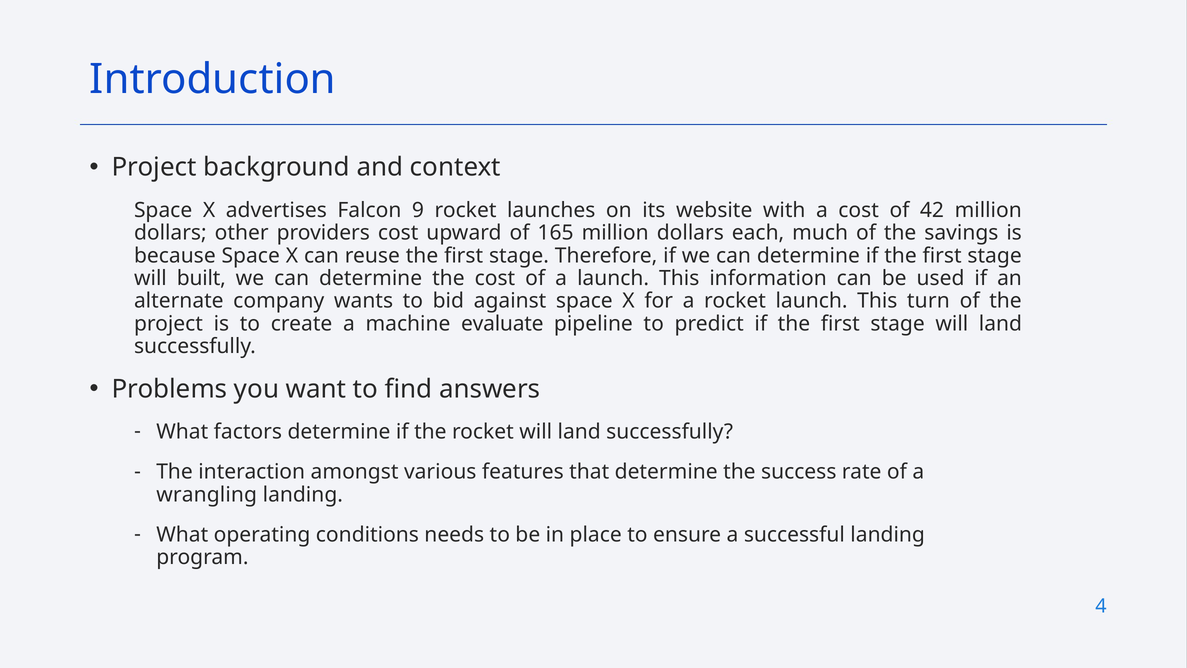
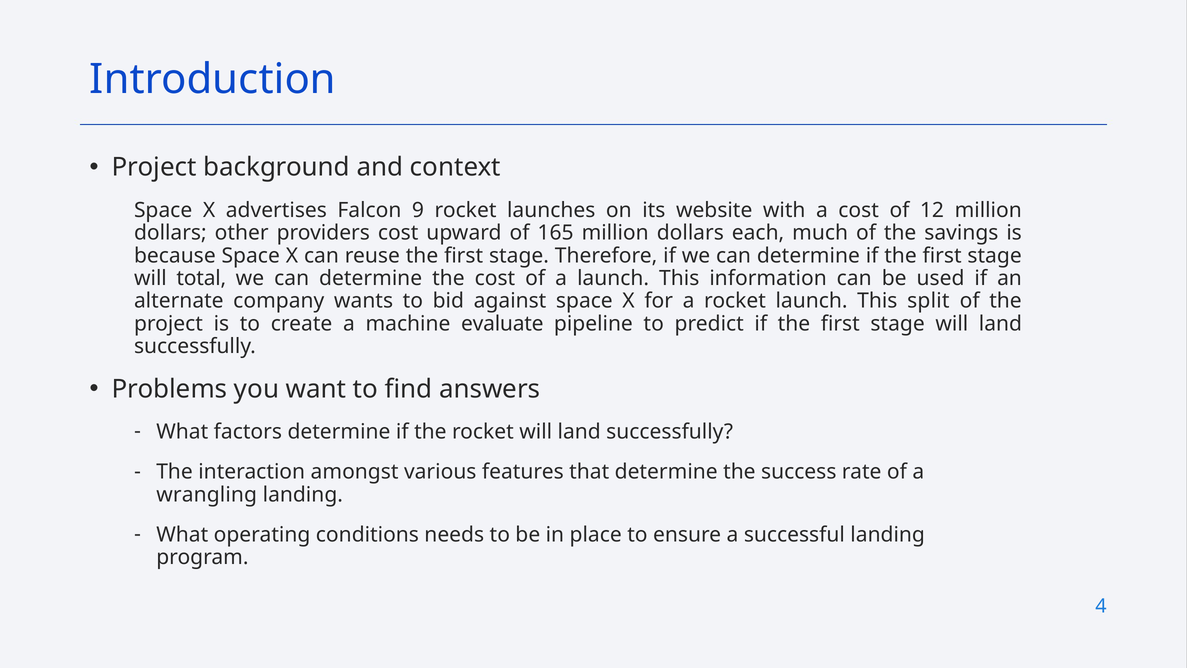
42: 42 -> 12
built: built -> total
turn: turn -> split
